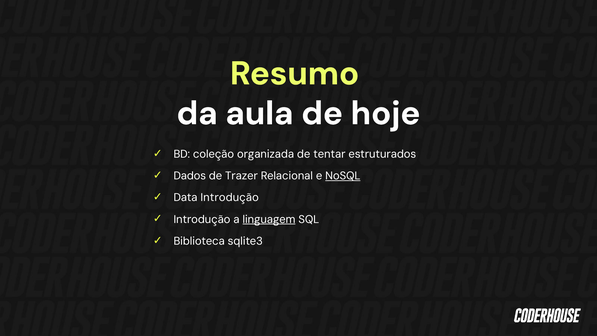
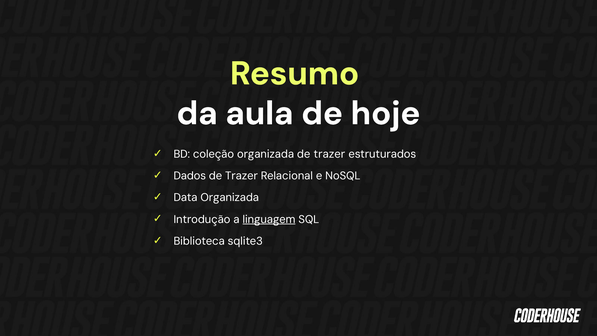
organizada de tentar: tentar -> trazer
NoSQL underline: present -> none
Data Introdução: Introdução -> Organizada
